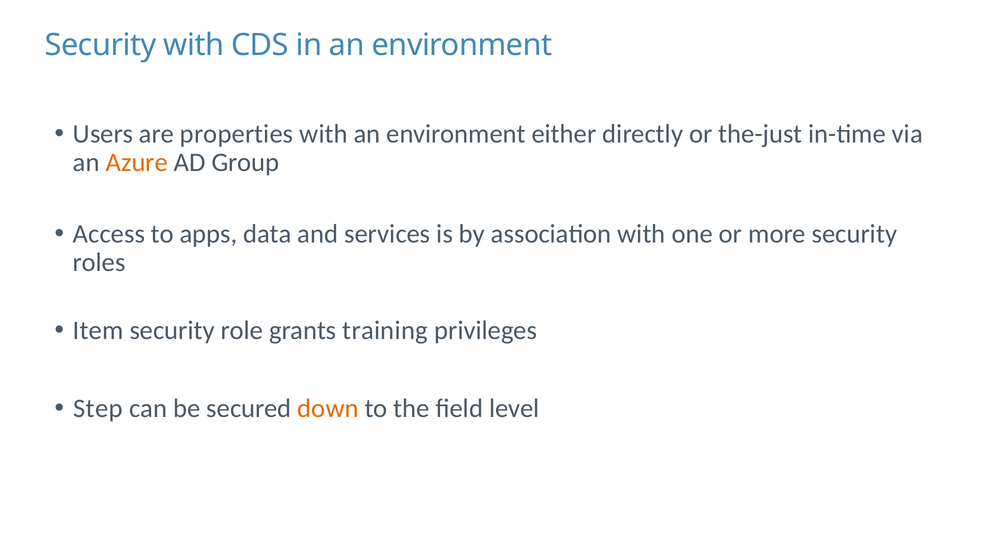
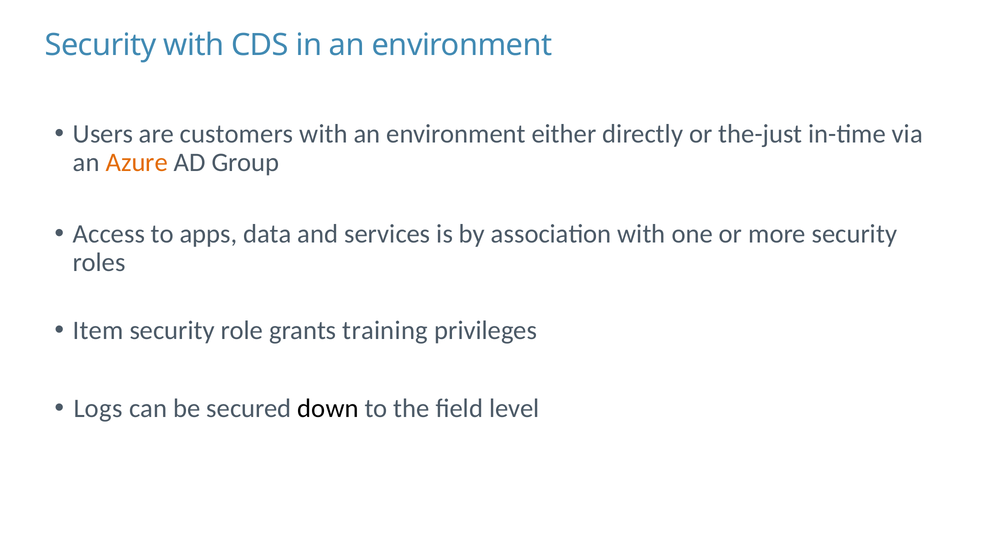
properties: properties -> customers
Step: Step -> Logs
down colour: orange -> black
